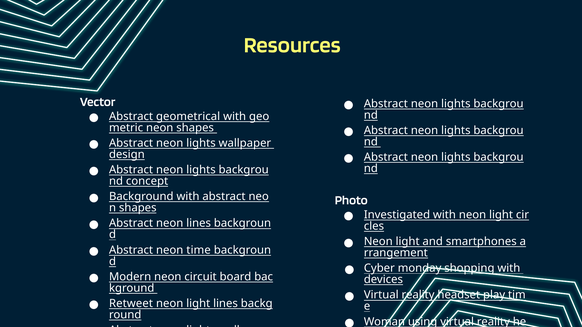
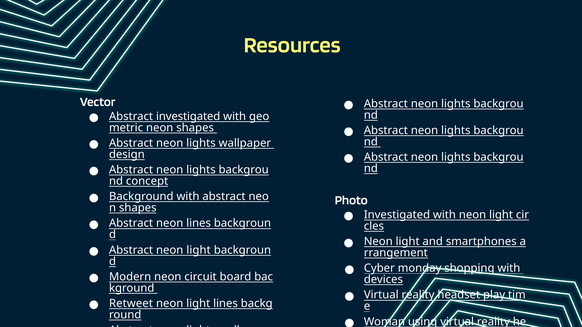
Abstract geometrical: geometrical -> investigated
Abstract neon time: time -> light
